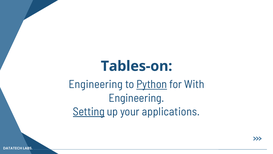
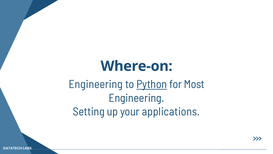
Tables-on: Tables-on -> Where-on
With: With -> Most
Setting underline: present -> none
